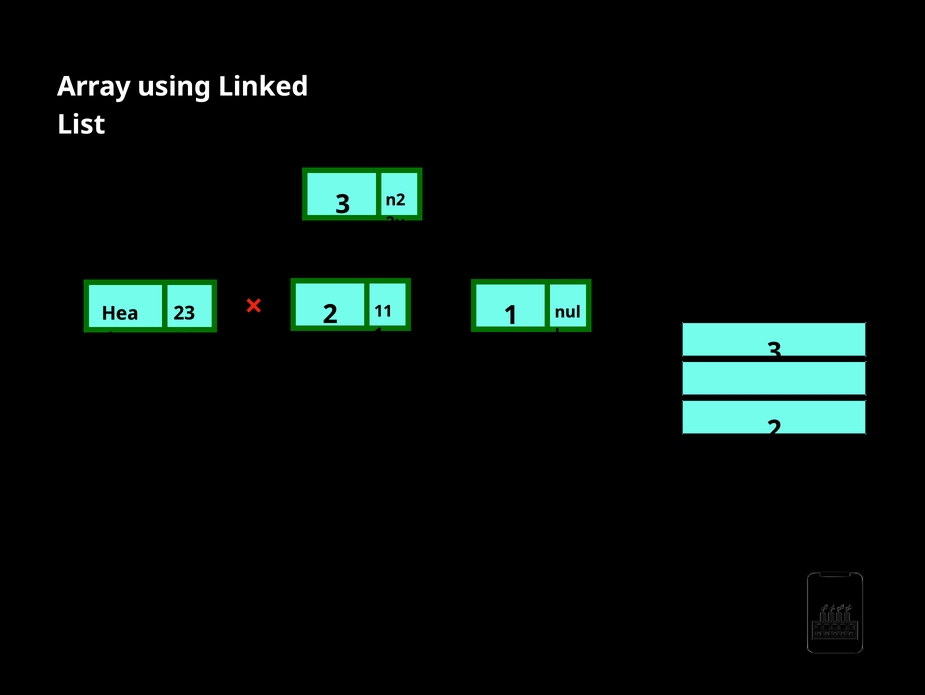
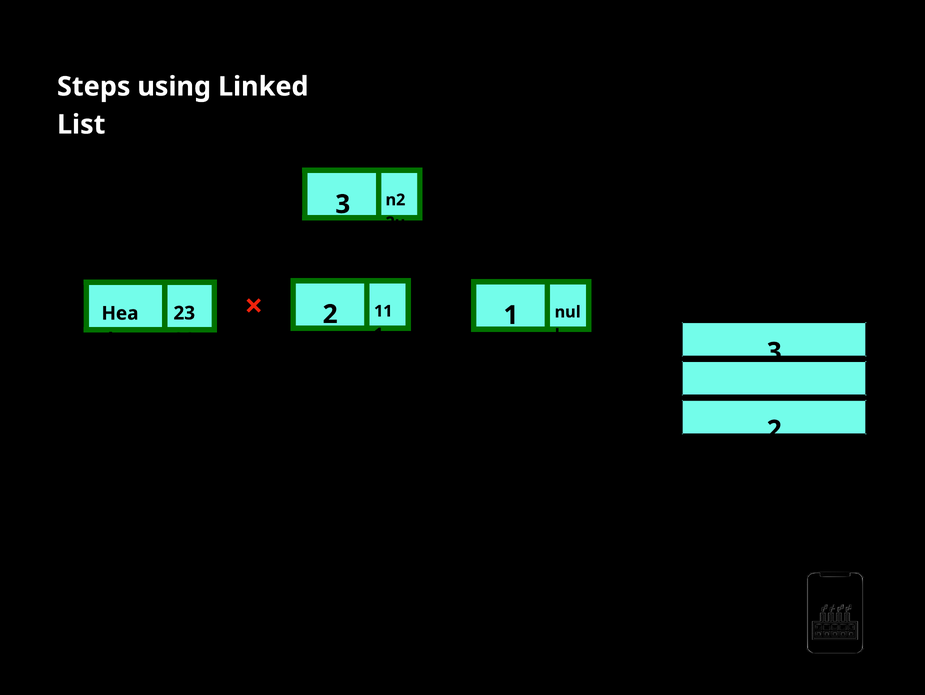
Array: Array -> Steps
